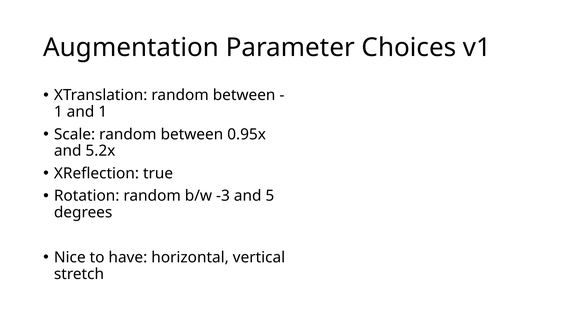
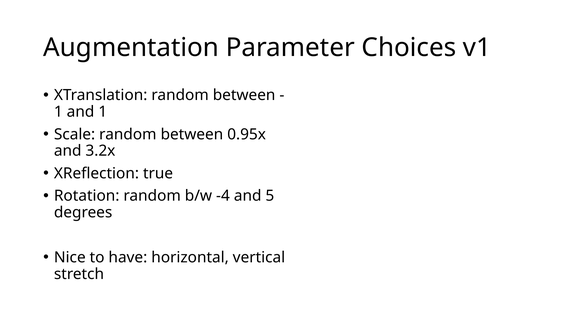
5.2x: 5.2x -> 3.2x
-3: -3 -> -4
